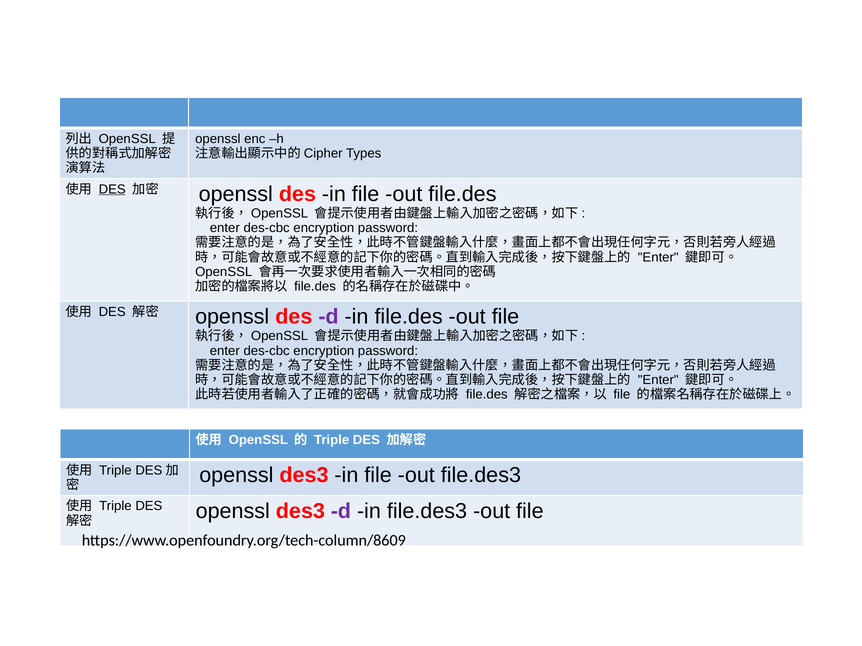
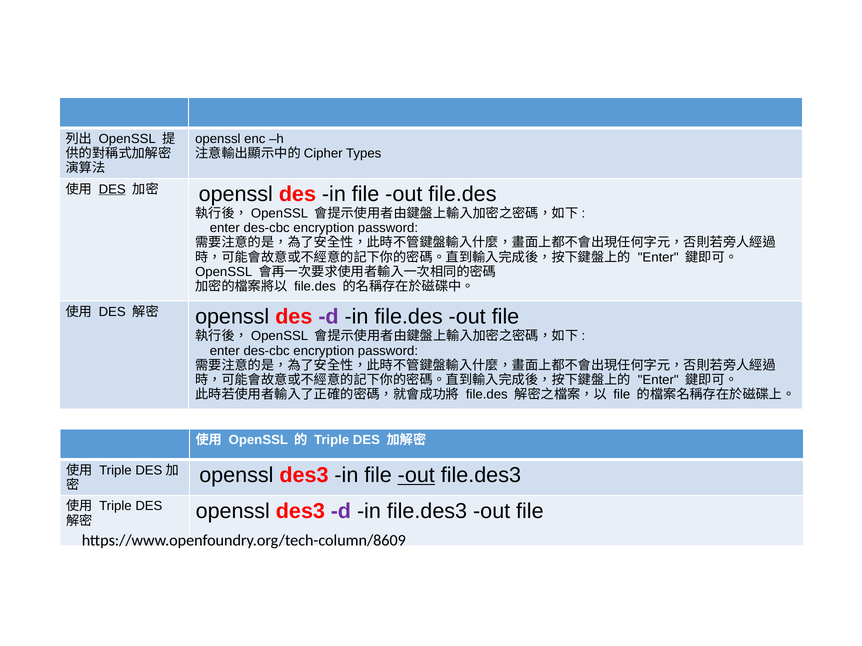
out at (416, 476) underline: none -> present
